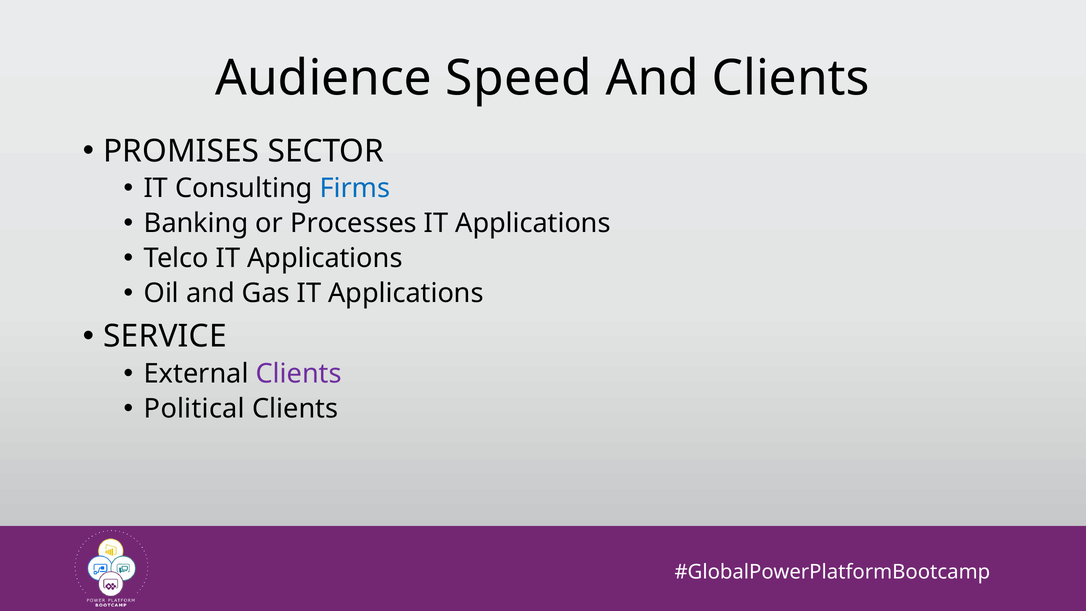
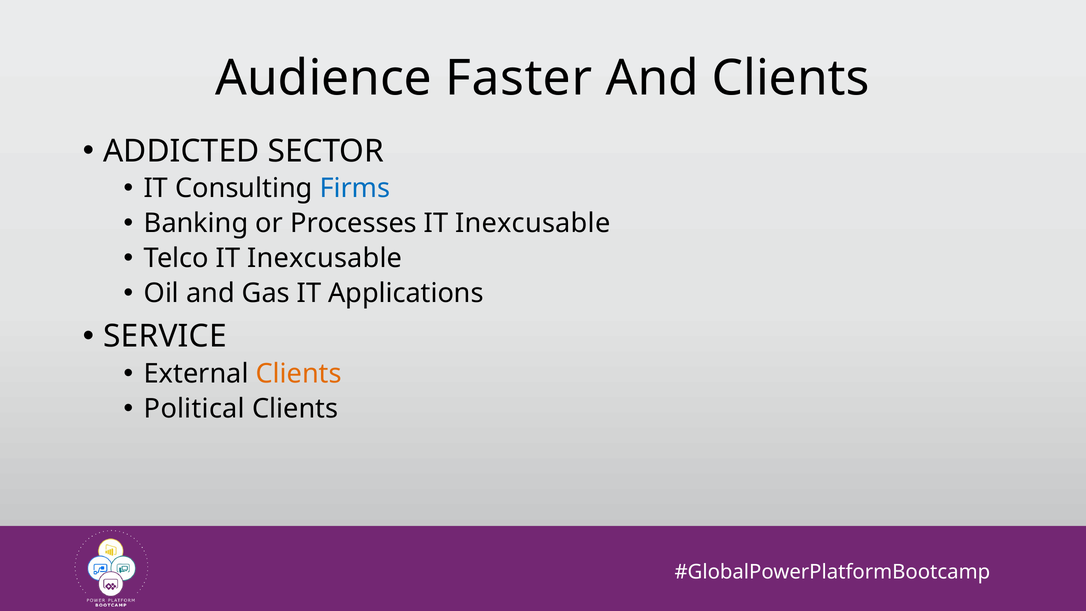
Speed: Speed -> Faster
PROMISES: PROMISES -> ADDICTED
Applications at (533, 223): Applications -> Inexcusable
Telco IT Applications: Applications -> Inexcusable
Clients at (299, 374) colour: purple -> orange
